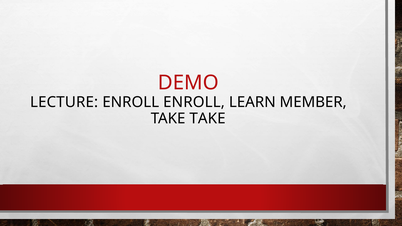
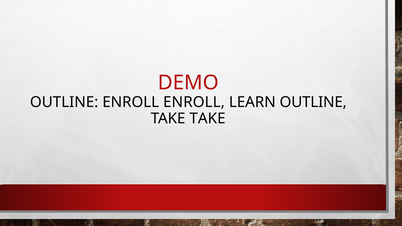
LECTURE at (64, 102): LECTURE -> OUTLINE
LEARN MEMBER: MEMBER -> OUTLINE
